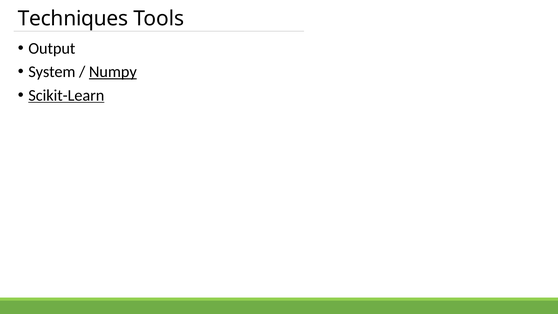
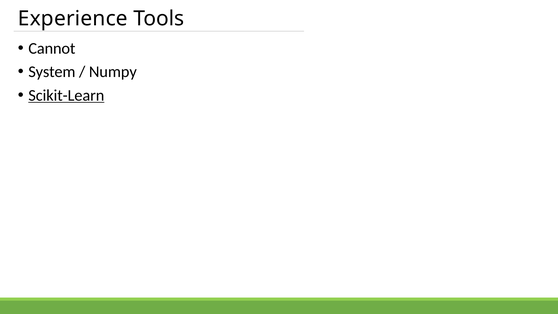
Techniques: Techniques -> Experience
Output: Output -> Cannot
Numpy underline: present -> none
